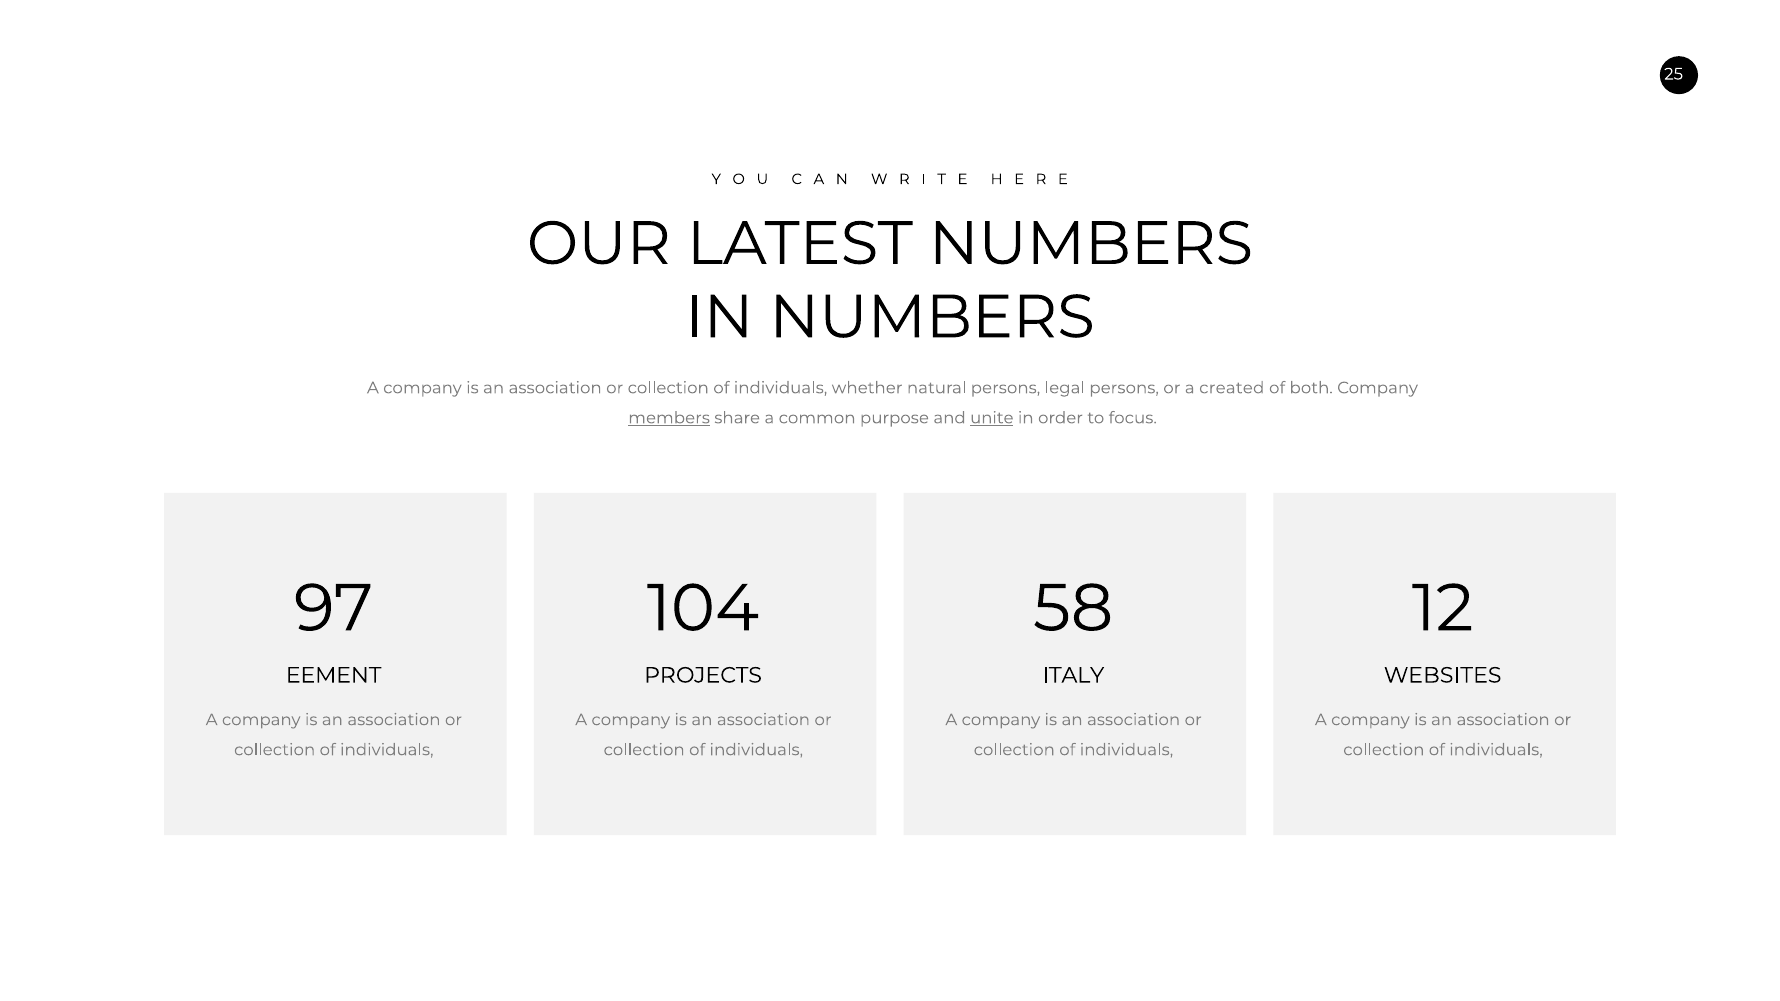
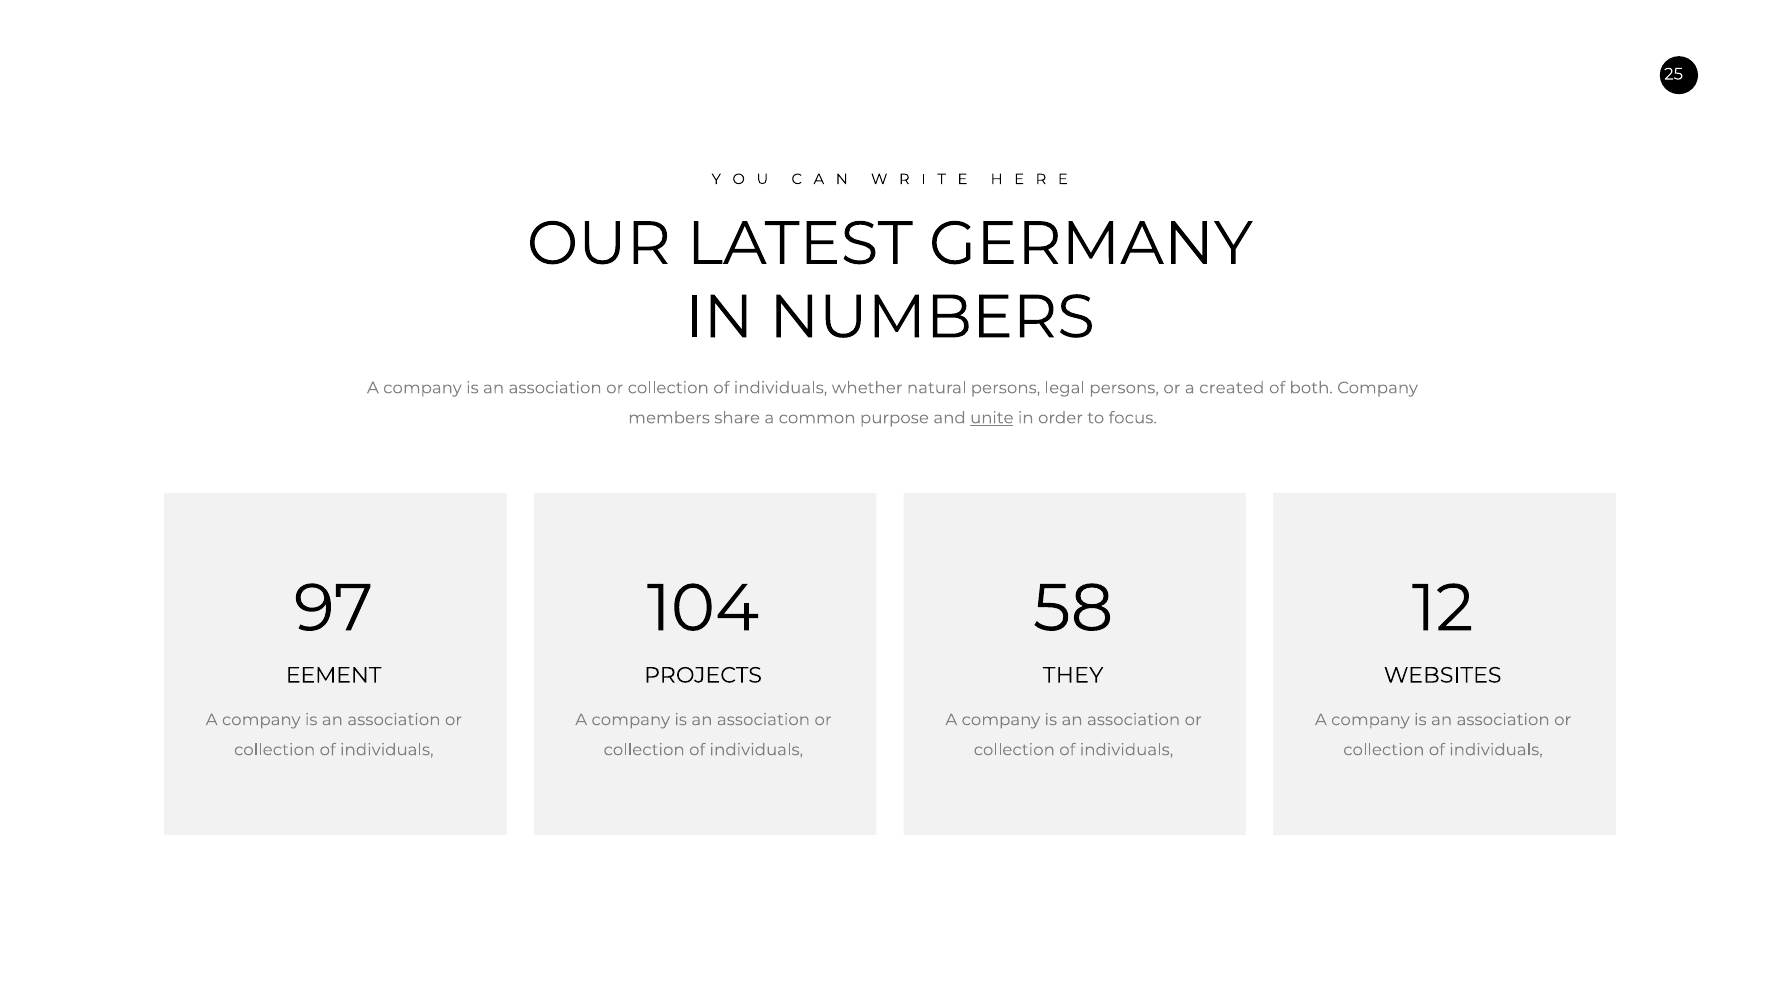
LATEST NUMBERS: NUMBERS -> GERMANY
members underline: present -> none
ITALY: ITALY -> THEY
